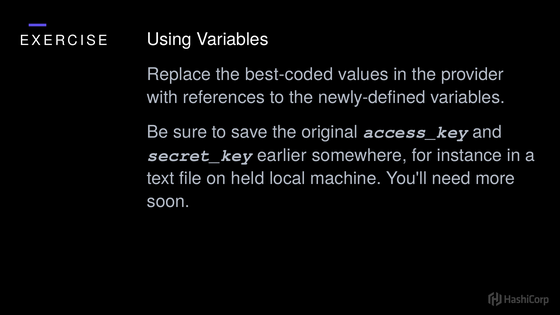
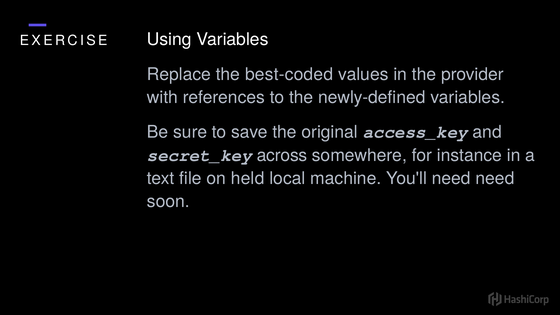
earlier: earlier -> across
need more: more -> need
